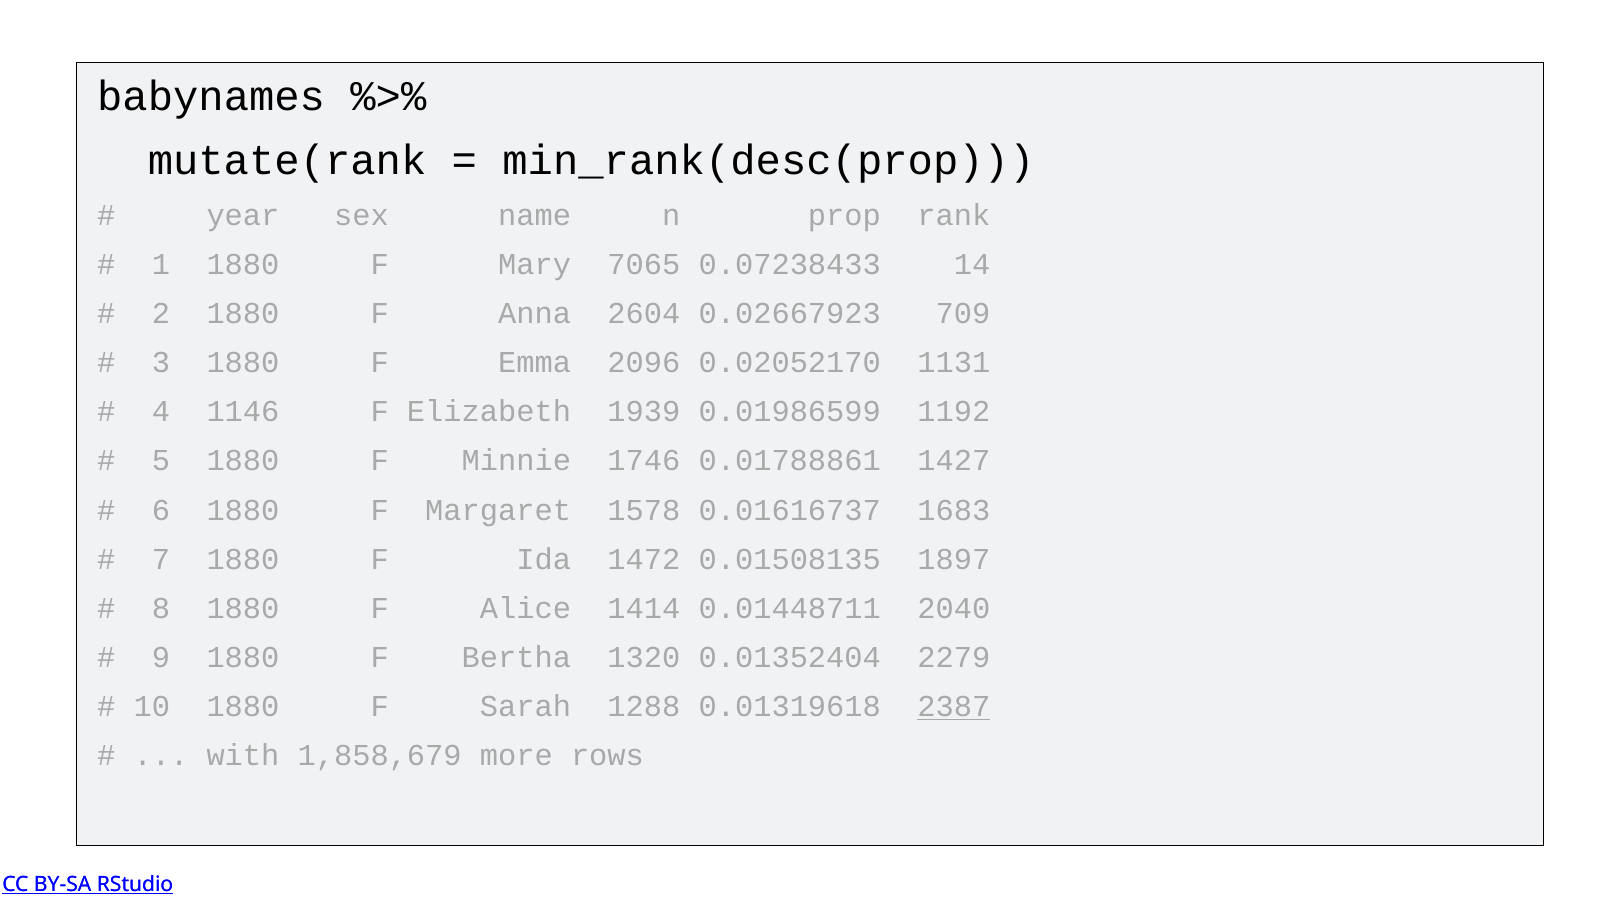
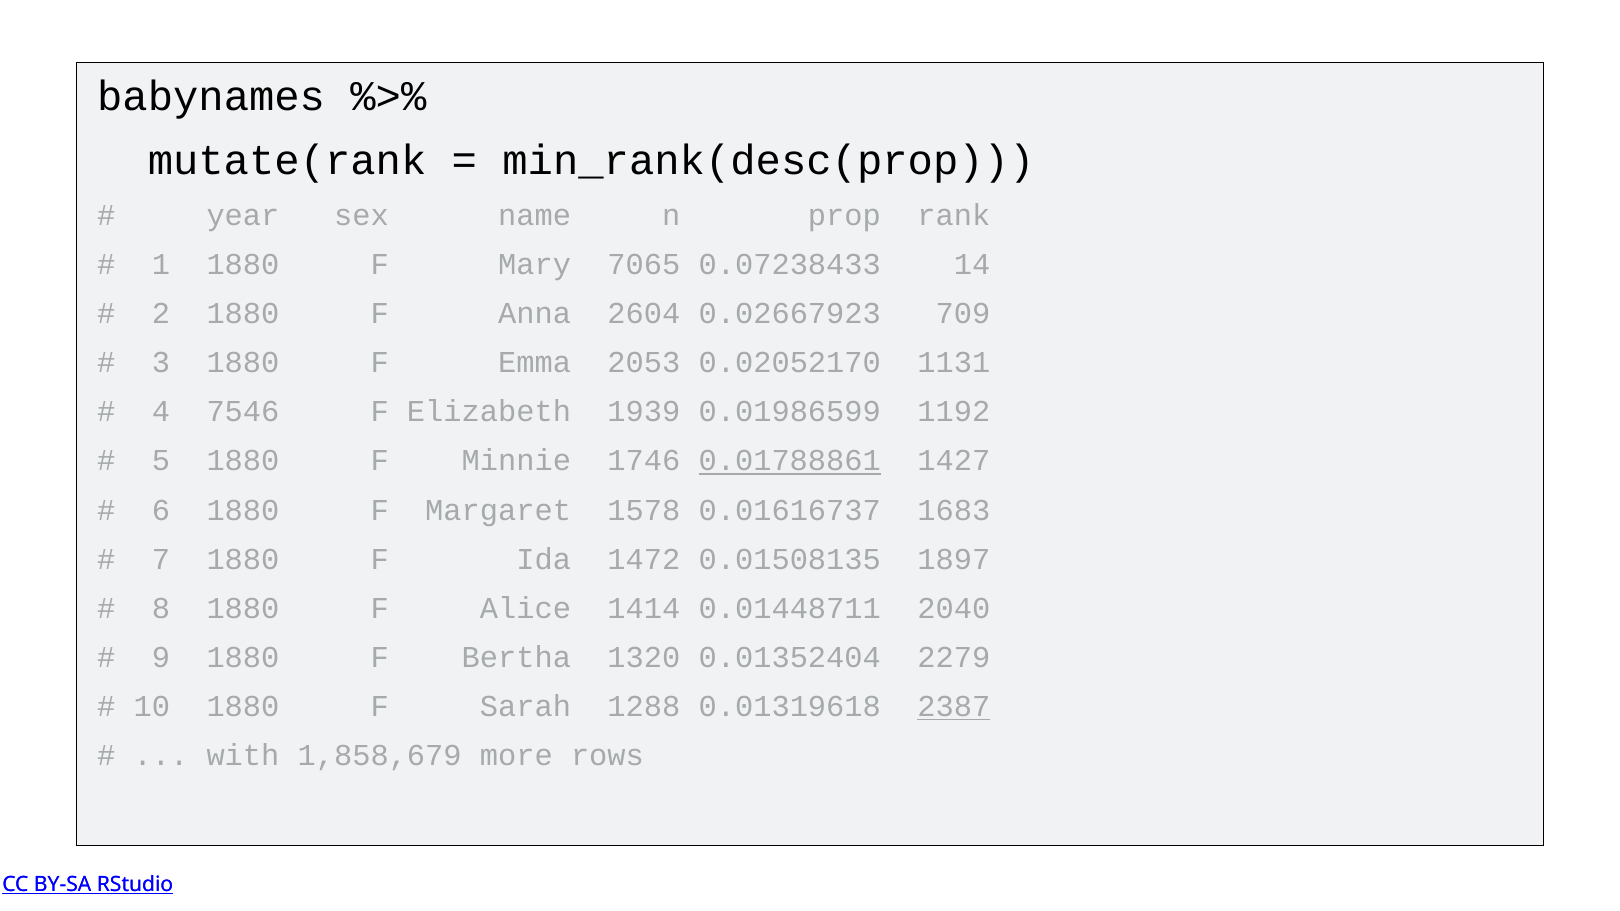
2096: 2096 -> 2053
1146: 1146 -> 7546
0.01788861 underline: none -> present
